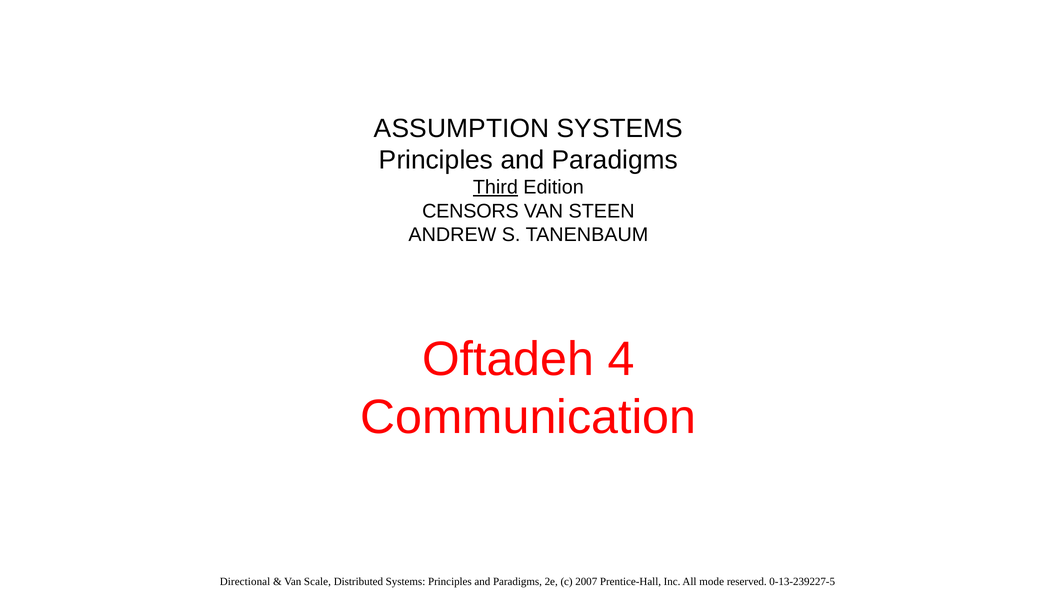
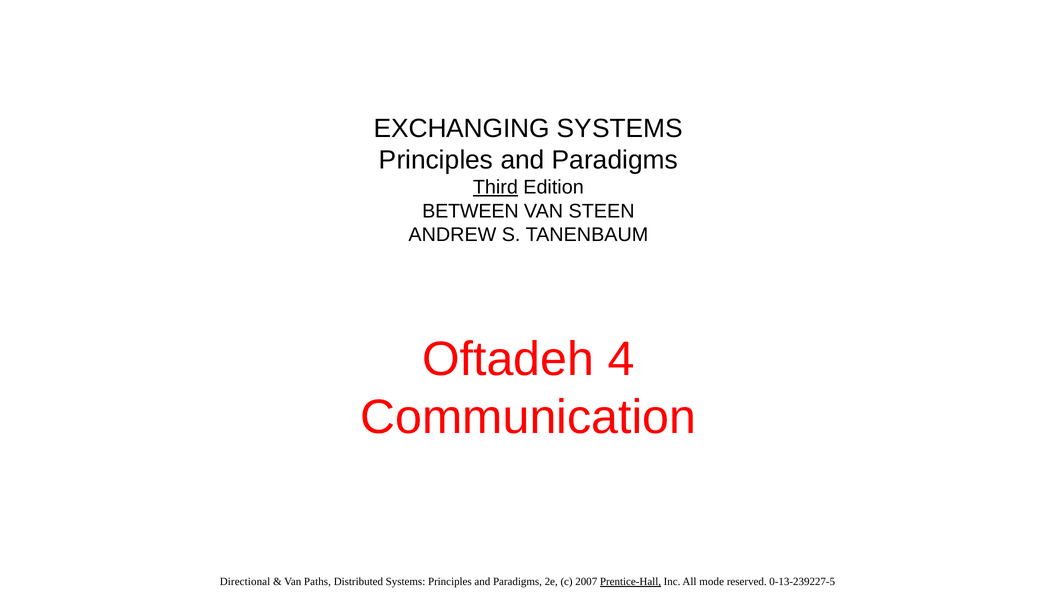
ASSUMPTION: ASSUMPTION -> EXCHANGING
CENSORS: CENSORS -> BETWEEN
Scale: Scale -> Paths
Prentice-Hall underline: none -> present
